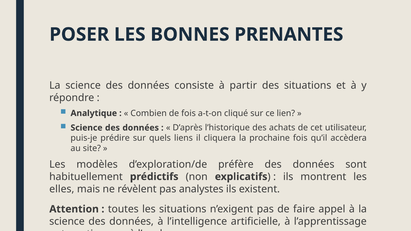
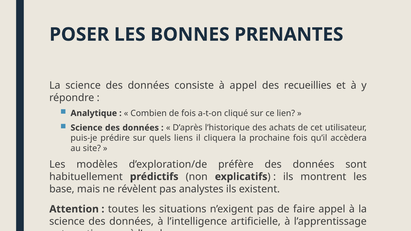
à partir: partir -> appel
des situations: situations -> recueillies
elles: elles -> base
